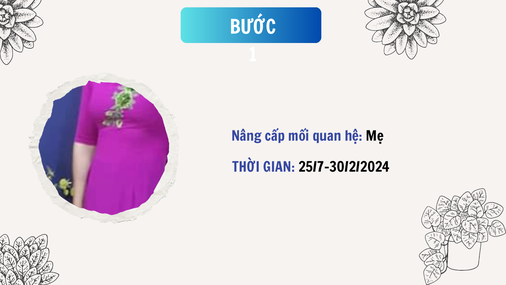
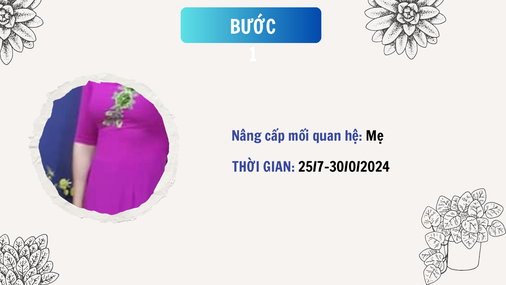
25/7-30/2/2024: 25/7-30/2/2024 -> 25/7-30/0/2024
